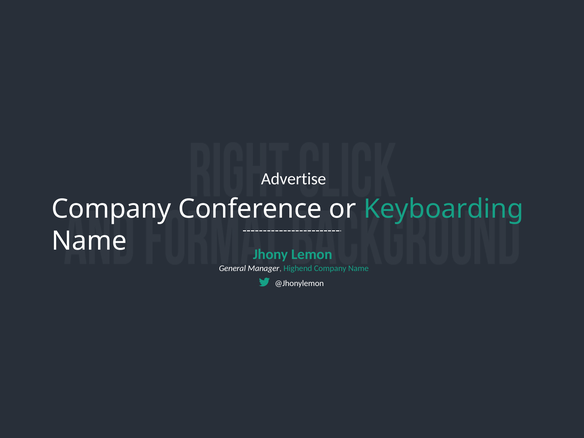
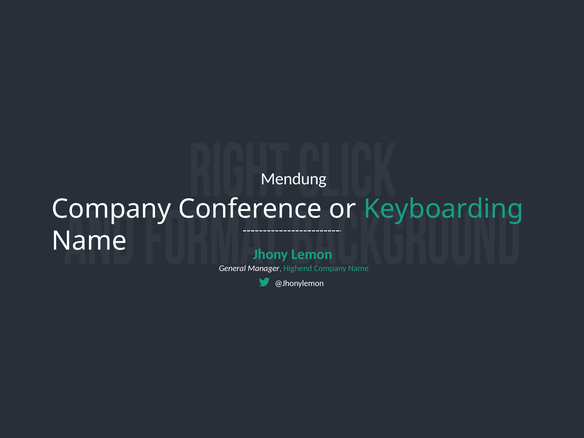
Advertise: Advertise -> Mendung
